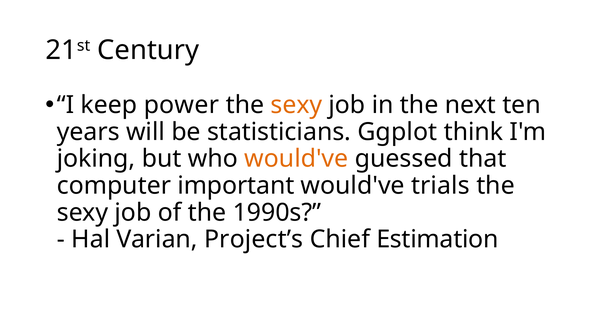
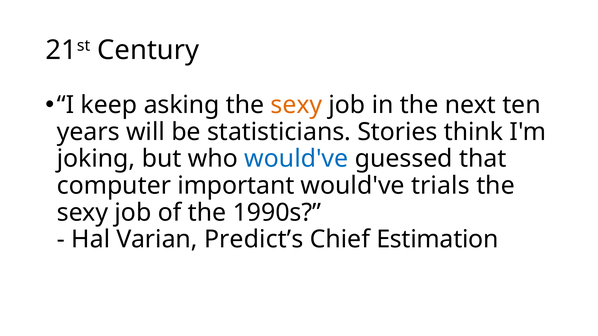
power: power -> asking
Ggplot: Ggplot -> Stories
would've at (296, 159) colour: orange -> blue
Project’s: Project’s -> Predict’s
